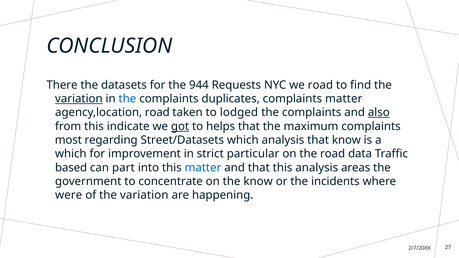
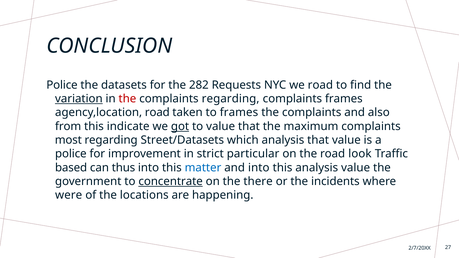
There at (62, 85): There -> Police
944: 944 -> 282
the at (127, 99) colour: blue -> red
complaints duplicates: duplicates -> regarding
complaints matter: matter -> frames
to lodged: lodged -> frames
also underline: present -> none
to helps: helps -> value
that know: know -> value
which at (71, 154): which -> police
data: data -> look
part: part -> thus
and that: that -> into
analysis areas: areas -> value
concentrate underline: none -> present
the know: know -> there
of the variation: variation -> locations
